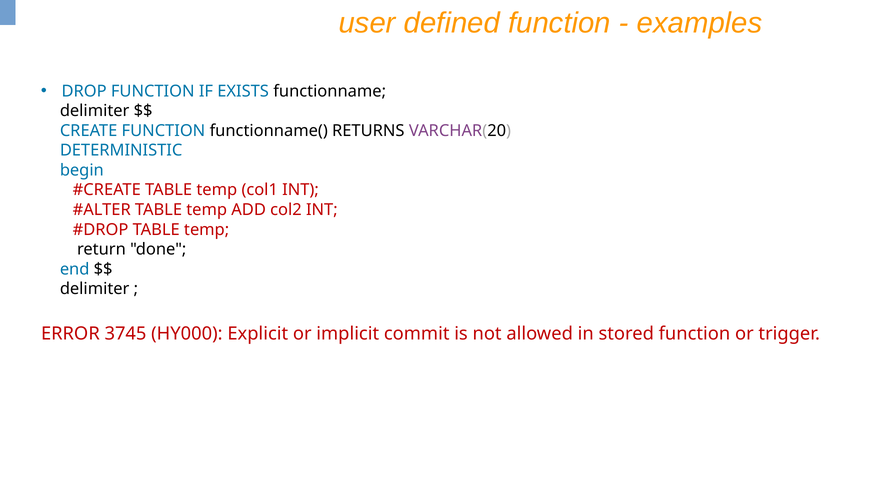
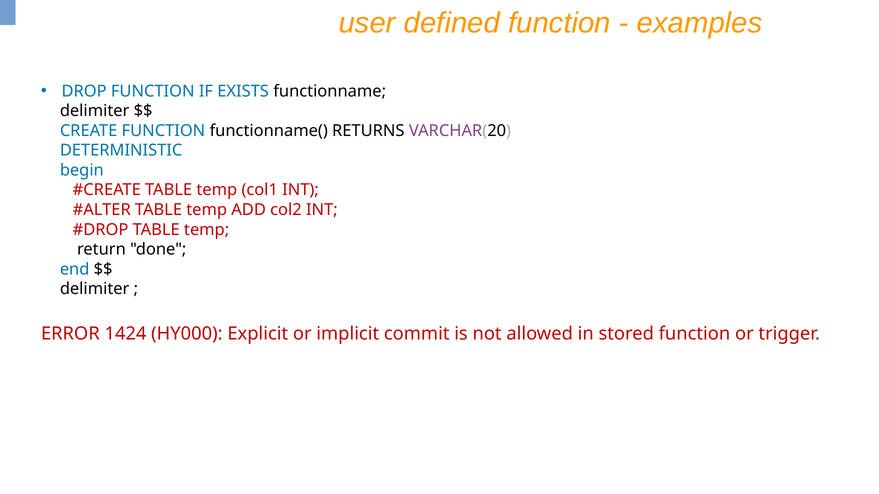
3745: 3745 -> 1424
